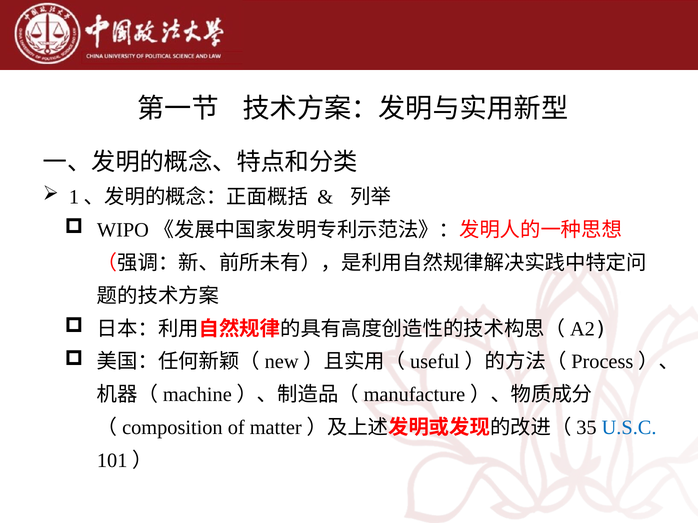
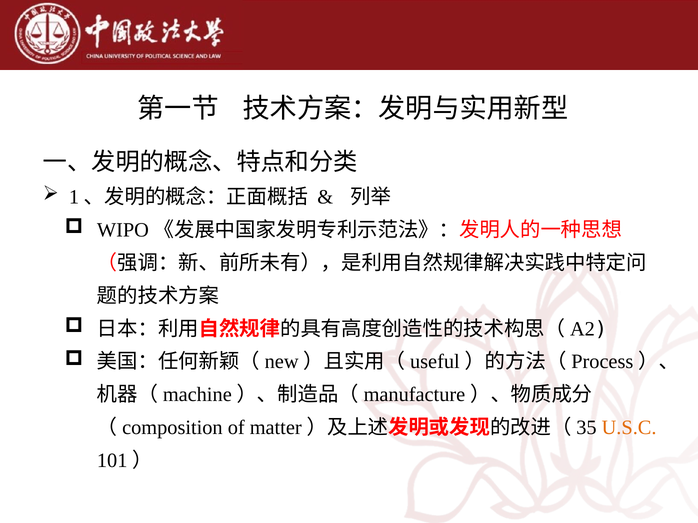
U.S.C colour: blue -> orange
